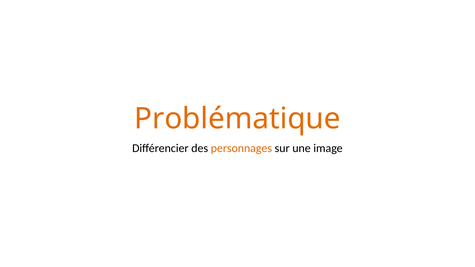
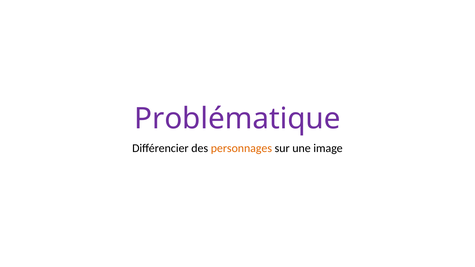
Problématique colour: orange -> purple
